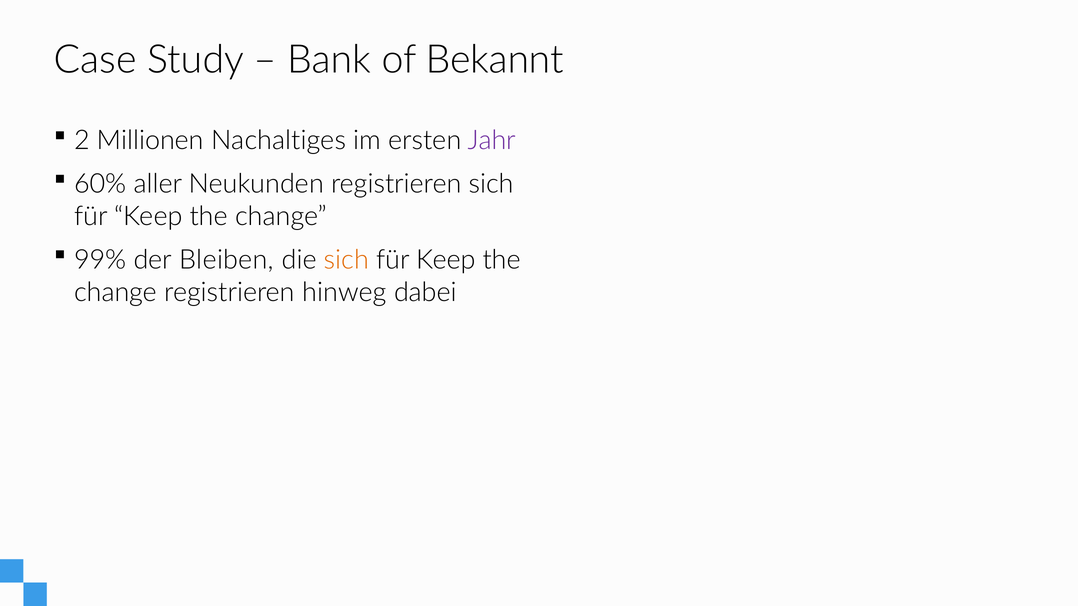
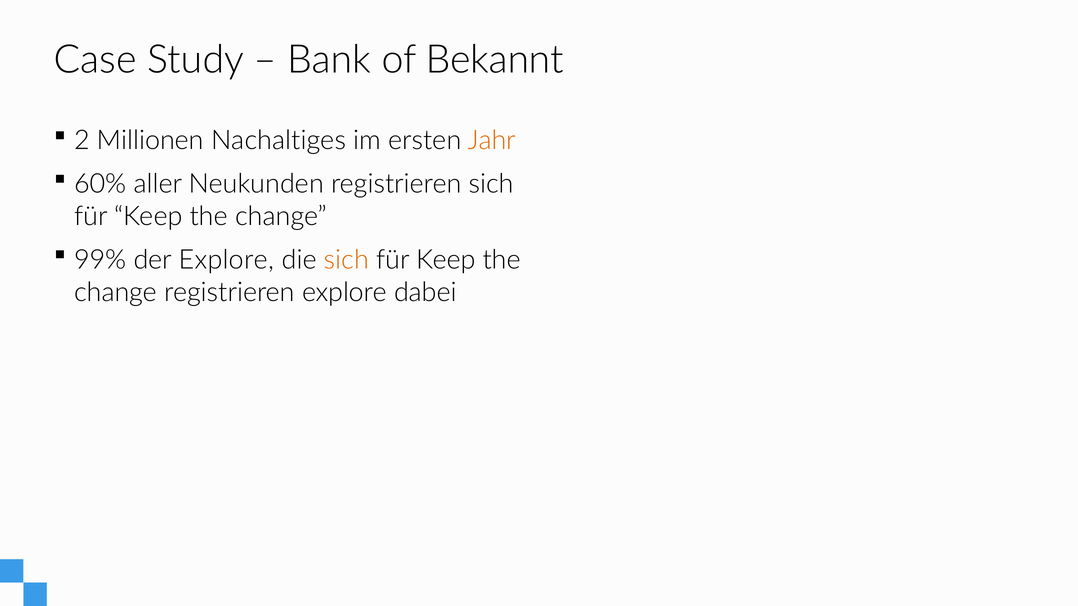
Jahr colour: purple -> orange
der Bleiben: Bleiben -> Explore
registrieren hinweg: hinweg -> explore
